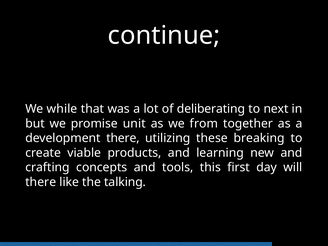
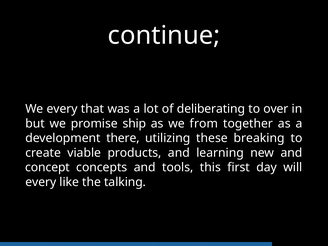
We while: while -> every
next: next -> over
unit: unit -> ship
crafting: crafting -> concept
there at (41, 182): there -> every
